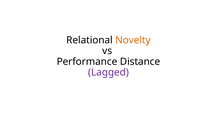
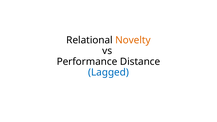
Lagged colour: purple -> blue
